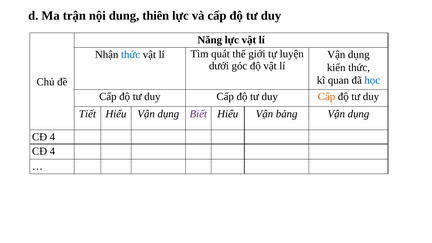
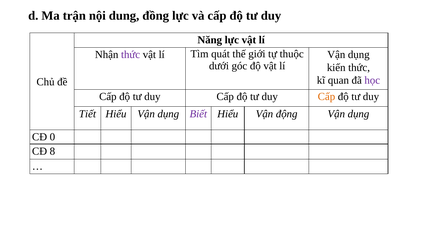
thiên: thiên -> đồng
thức at (131, 55) colour: blue -> purple
luyện: luyện -> thuộc
học colour: blue -> purple
bảng: bảng -> động
4 at (52, 137): 4 -> 0
4 at (52, 151): 4 -> 8
